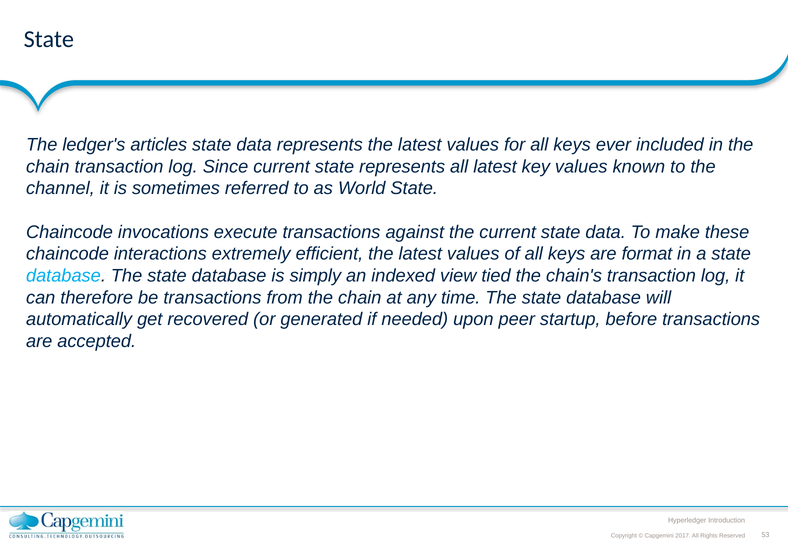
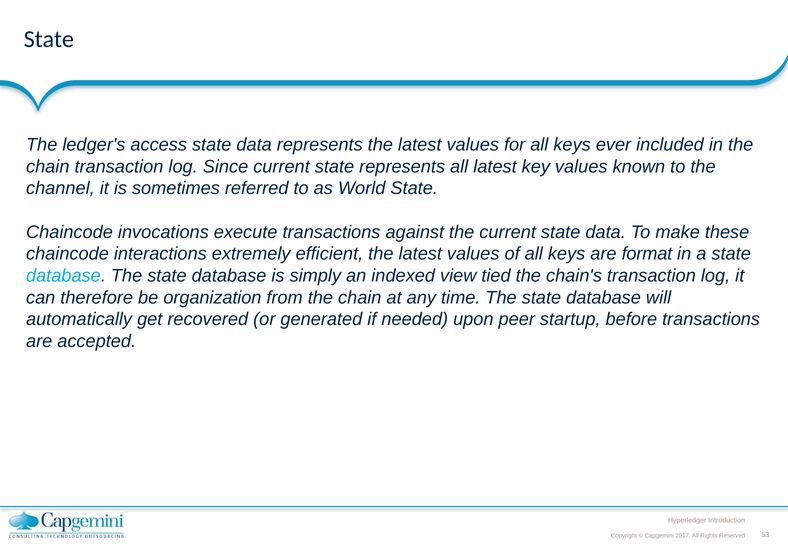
articles: articles -> access
be transactions: transactions -> organization
